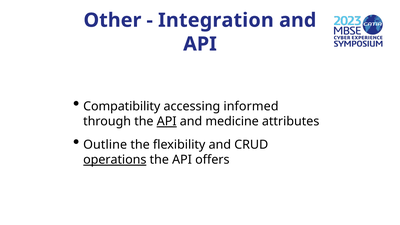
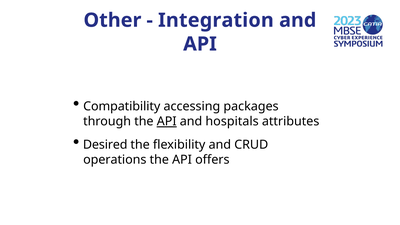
informed: informed -> packages
medicine: medicine -> hospitals
Outline: Outline -> Desired
operations underline: present -> none
